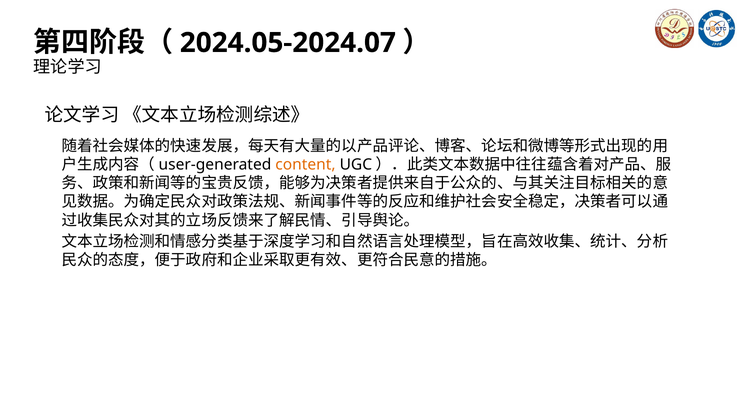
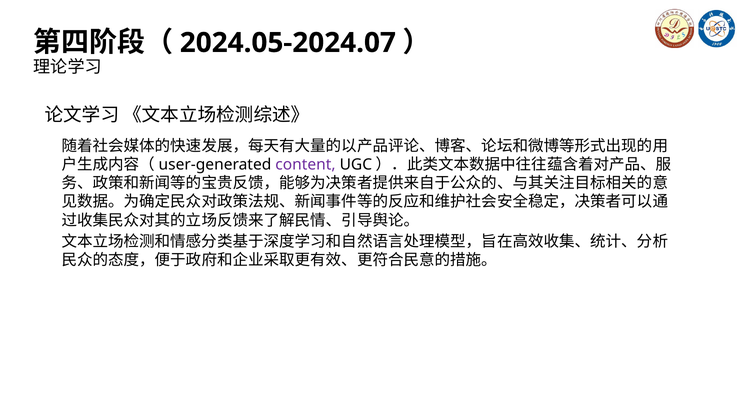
content colour: orange -> purple
